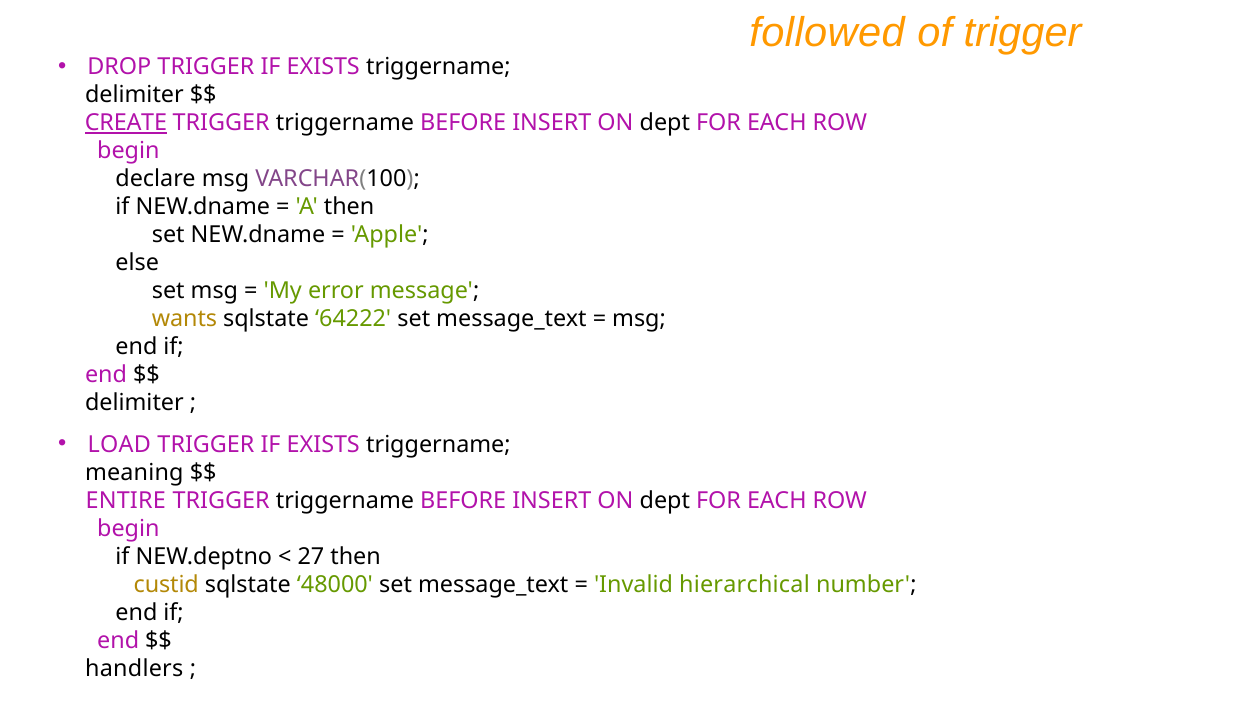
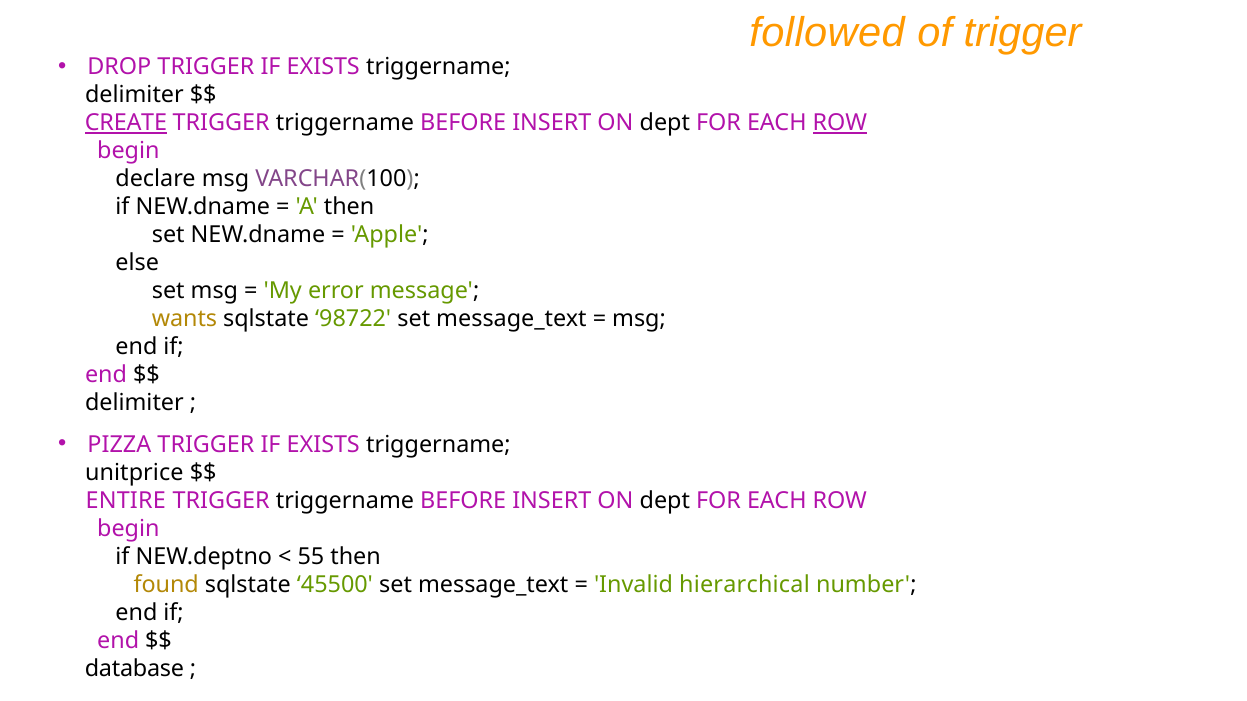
ROW at (840, 123) underline: none -> present
64222: 64222 -> 98722
LOAD: LOAD -> PIZZA
meaning: meaning -> unitprice
27: 27 -> 55
custid: custid -> found
48000: 48000 -> 45500
handlers: handlers -> database
